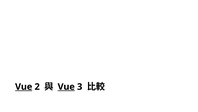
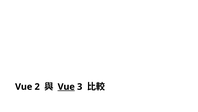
Vue at (24, 86) underline: present -> none
